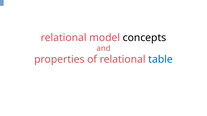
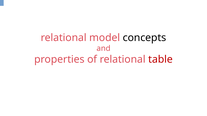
table colour: blue -> red
